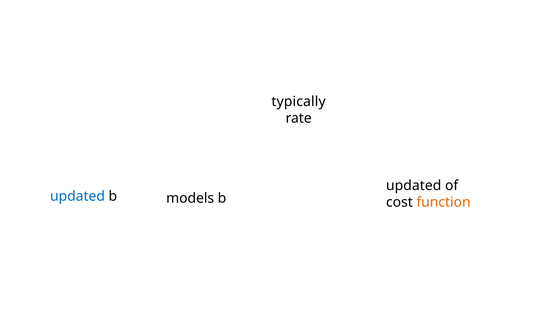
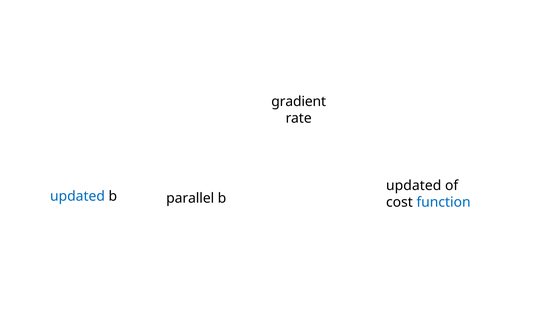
typically: typically -> gradient
models: models -> parallel
function colour: orange -> blue
